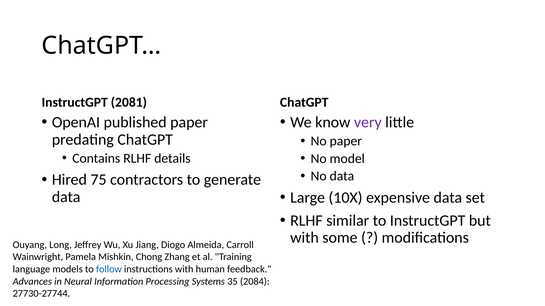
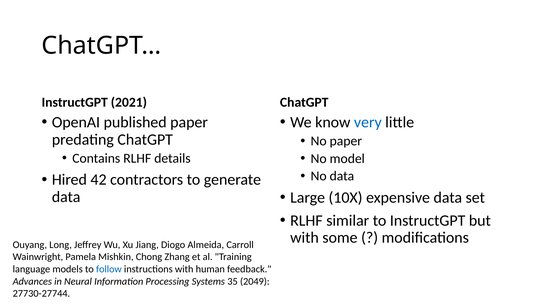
2081: 2081 -> 2021
very colour: purple -> blue
75: 75 -> 42
2084: 2084 -> 2049
